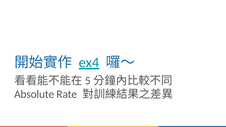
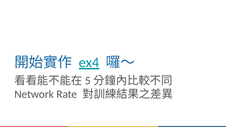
Absolute: Absolute -> Network
